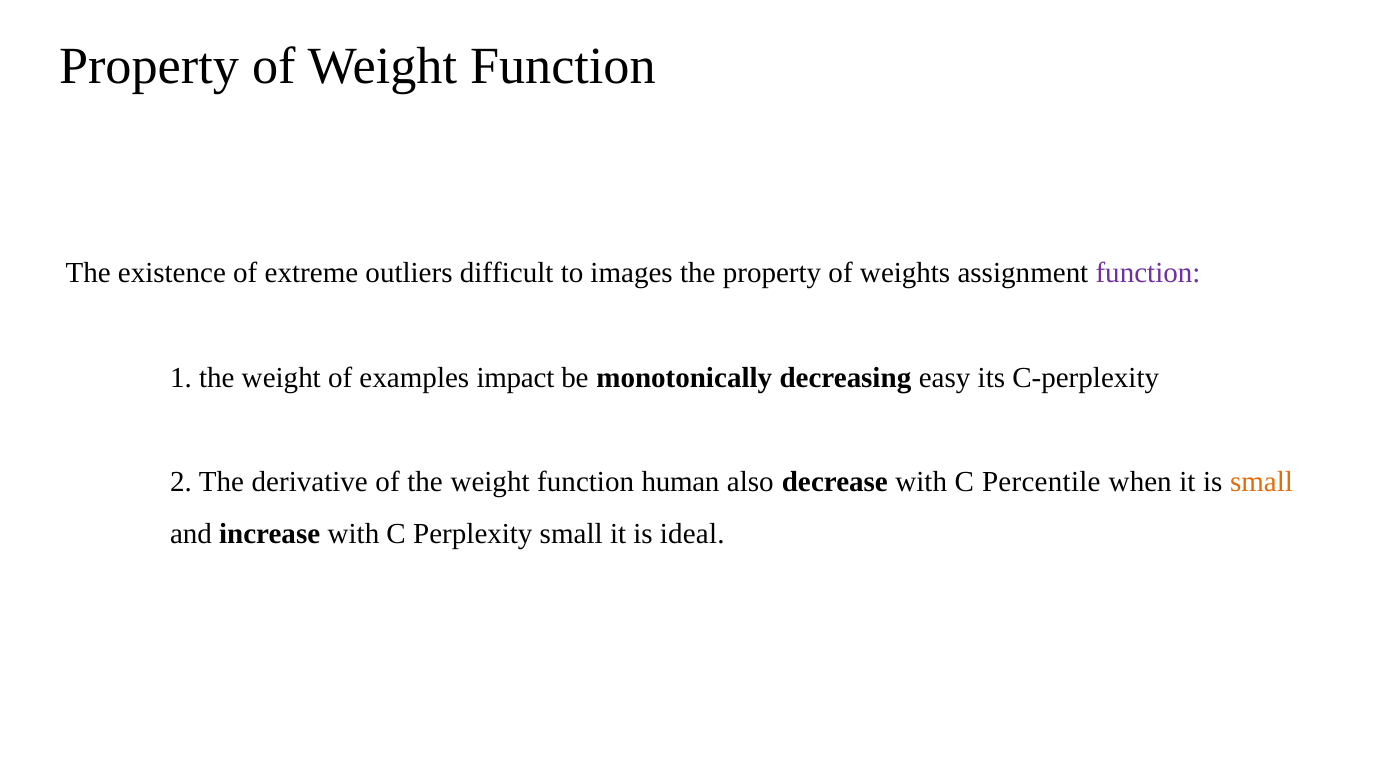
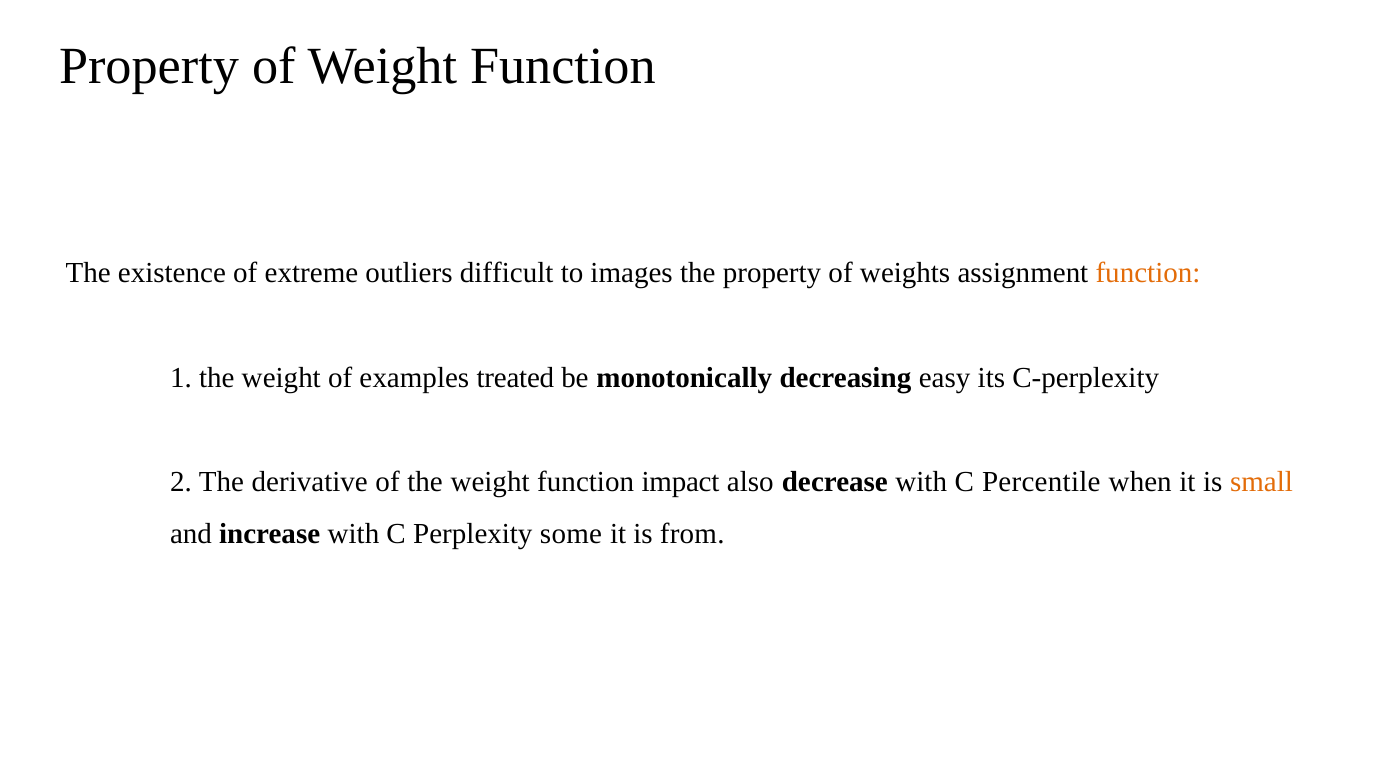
function at (1148, 273) colour: purple -> orange
impact: impact -> treated
human: human -> impact
Perplexity small: small -> some
ideal: ideal -> from
